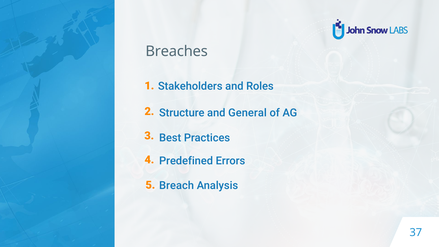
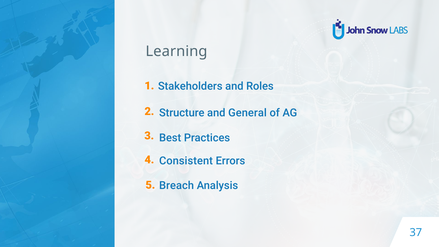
Breaches: Breaches -> Learning
Predefined: Predefined -> Consistent
